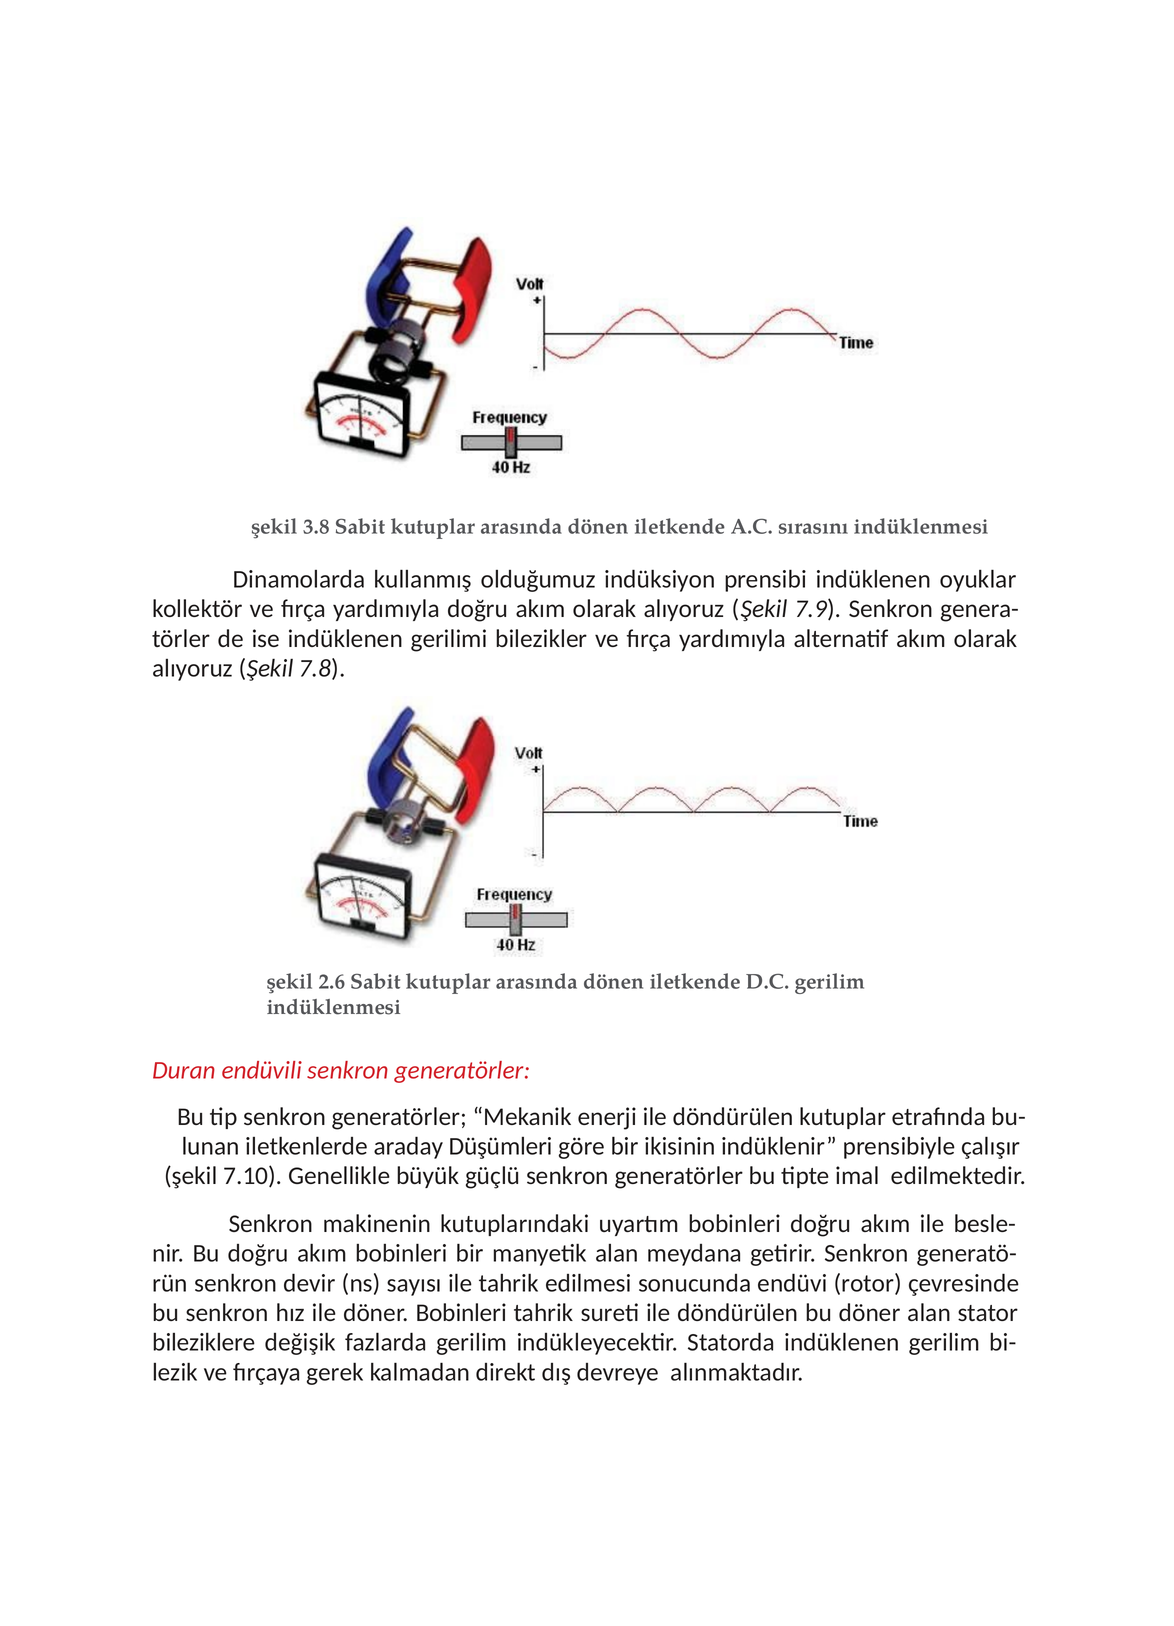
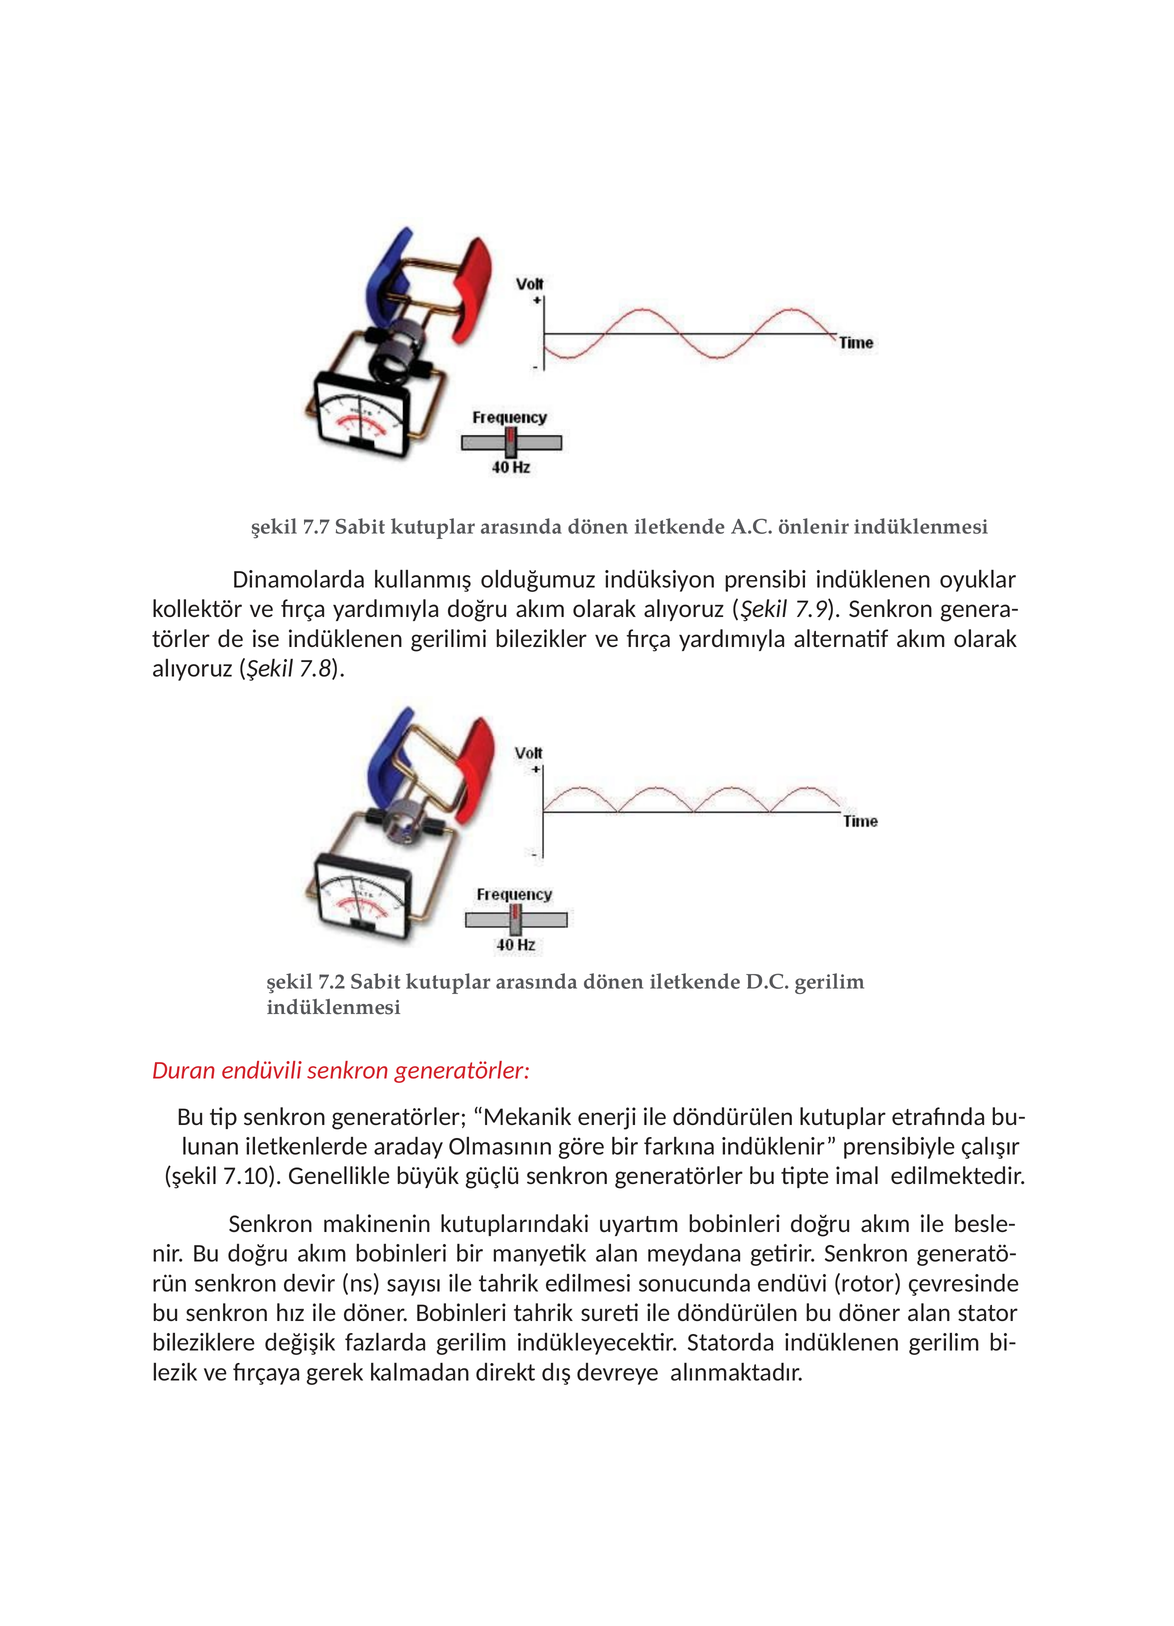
3.8: 3.8 -> 7.7
sırasını: sırasını -> önlenir
2.6: 2.6 -> 7.2
Düşümleri: Düşümleri -> Olmasının
ikisinin: ikisinin -> farkına
